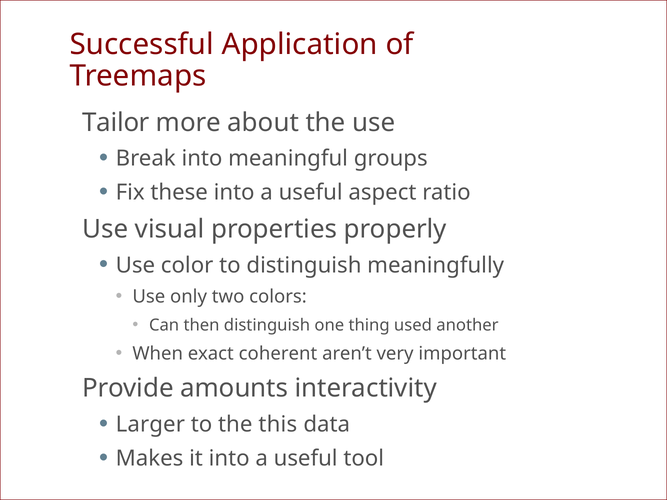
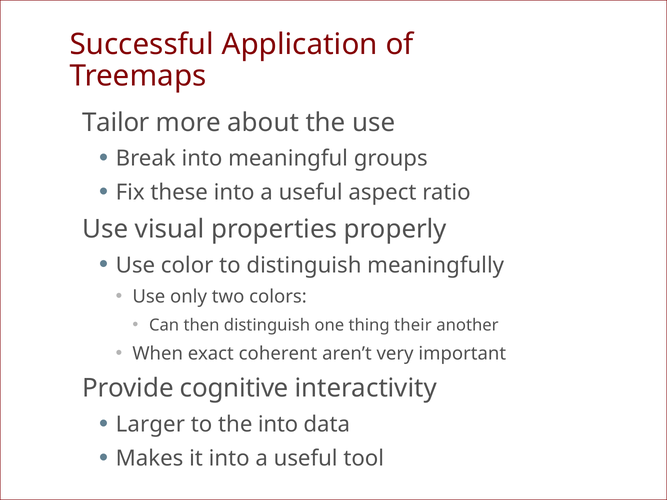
used: used -> their
amounts: amounts -> cognitive
the this: this -> into
